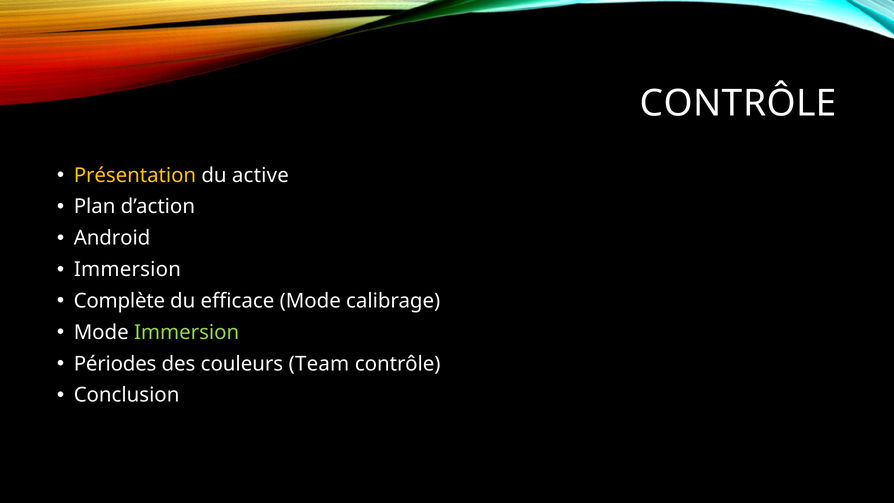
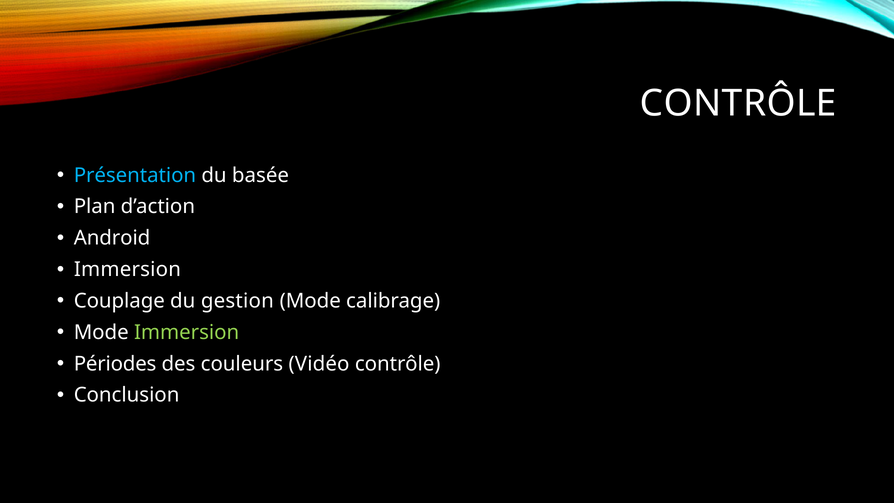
Présentation colour: yellow -> light blue
active: active -> basée
Complète: Complète -> Couplage
efficace: efficace -> gestion
Team: Team -> Vidéo
